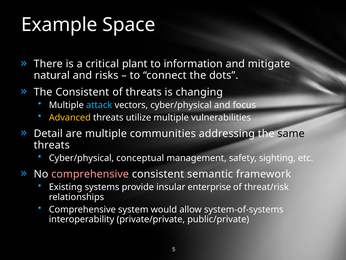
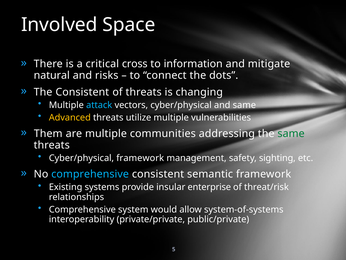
Example: Example -> Involved
plant: plant -> cross
and focus: focus -> same
Detail: Detail -> Them
same at (291, 133) colour: black -> green
Cyber/physical conceptual: conceptual -> framework
comprehensive at (90, 174) colour: pink -> light blue
